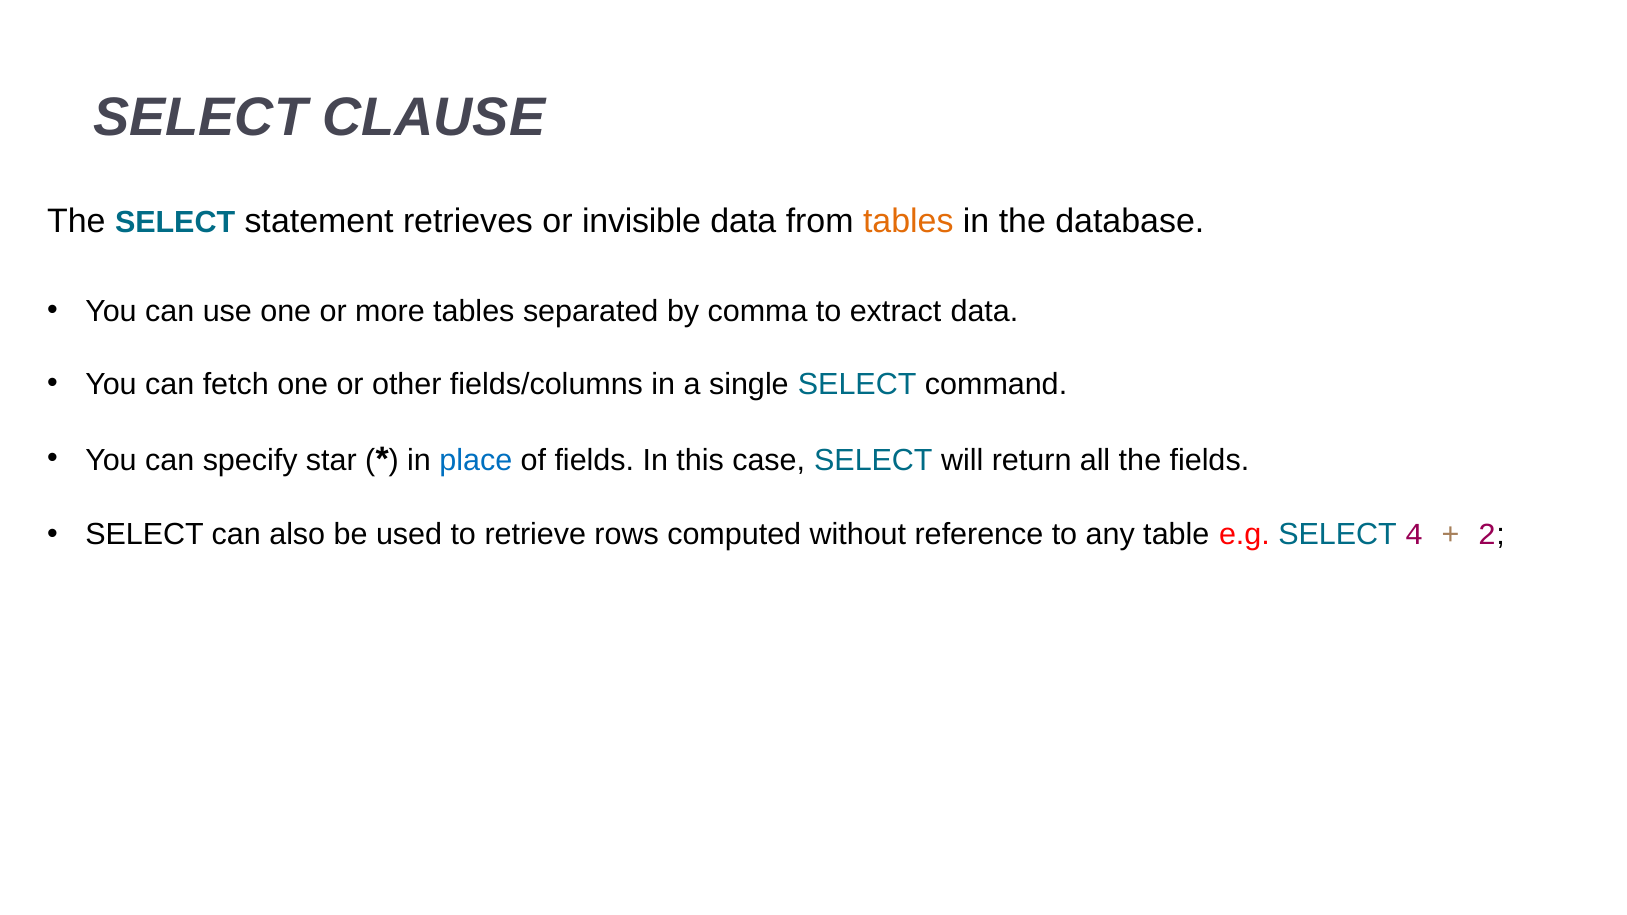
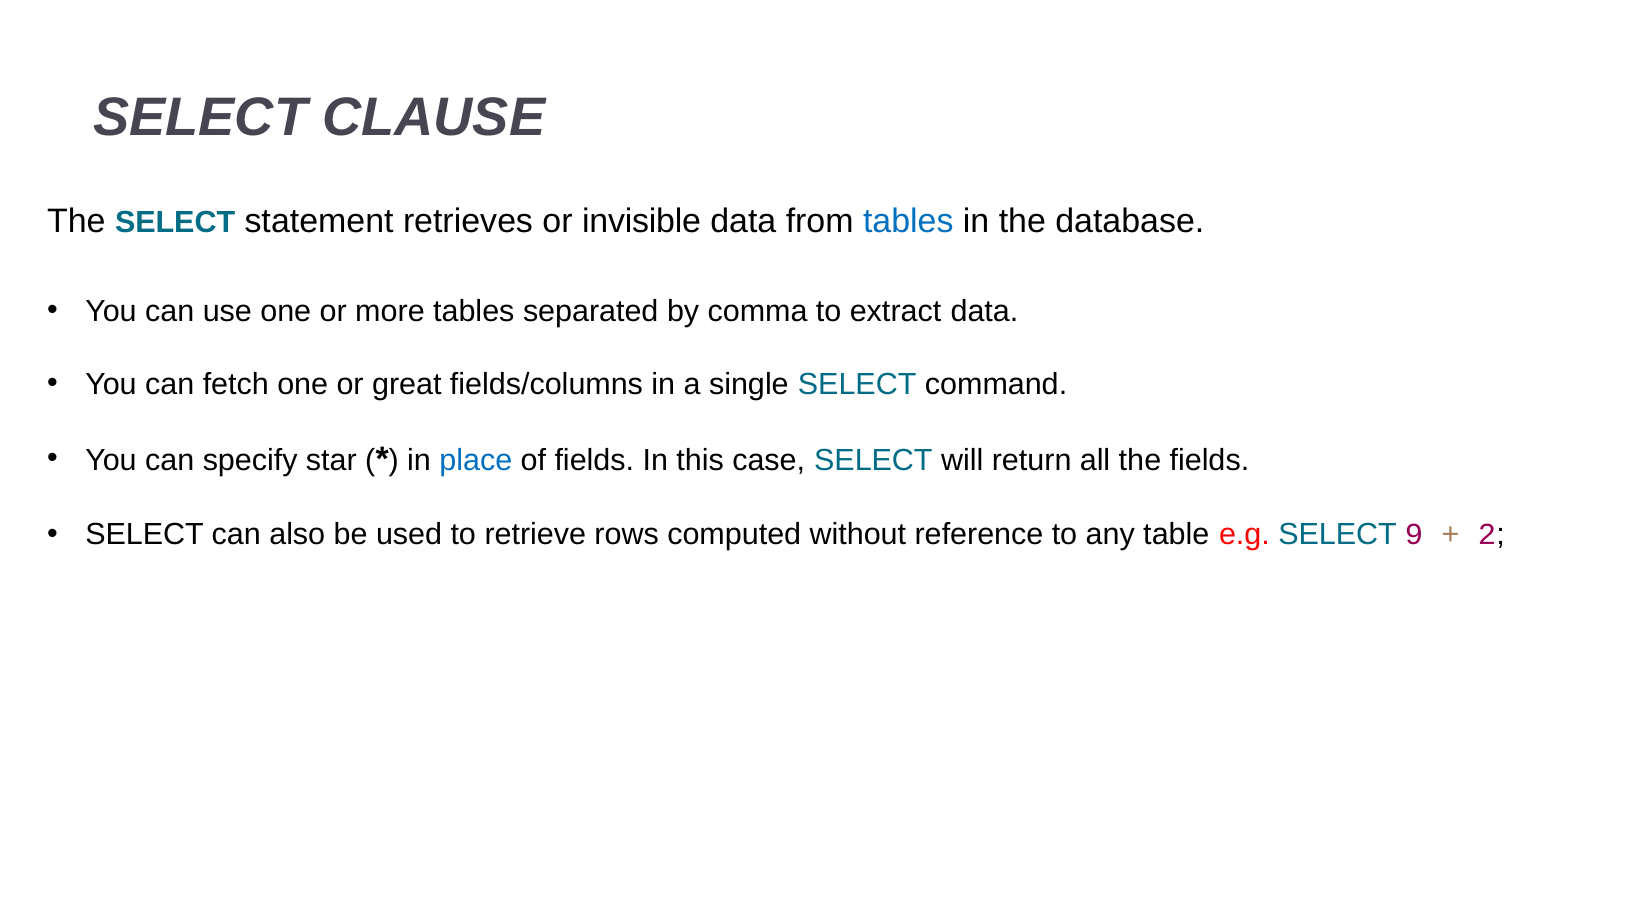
tables at (908, 221) colour: orange -> blue
other: other -> great
4: 4 -> 9
